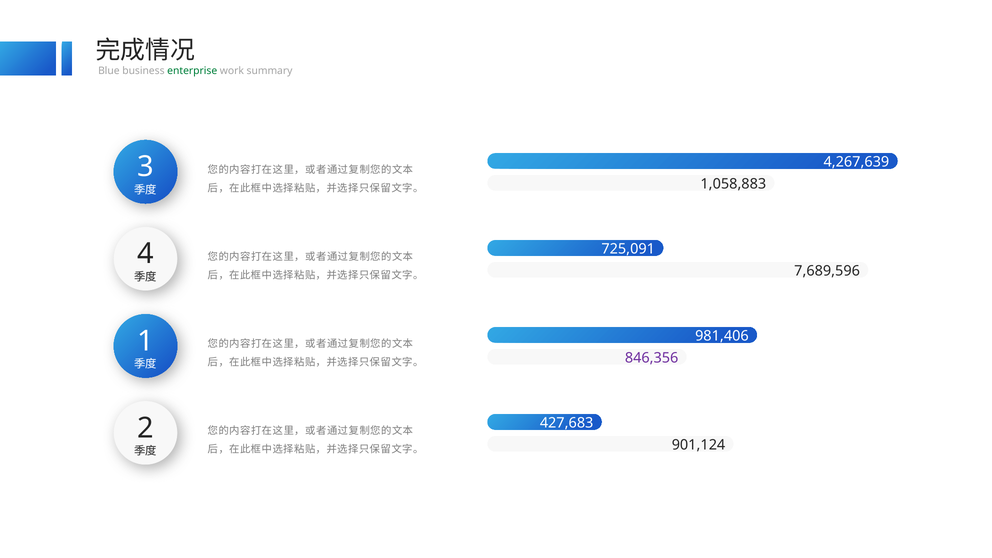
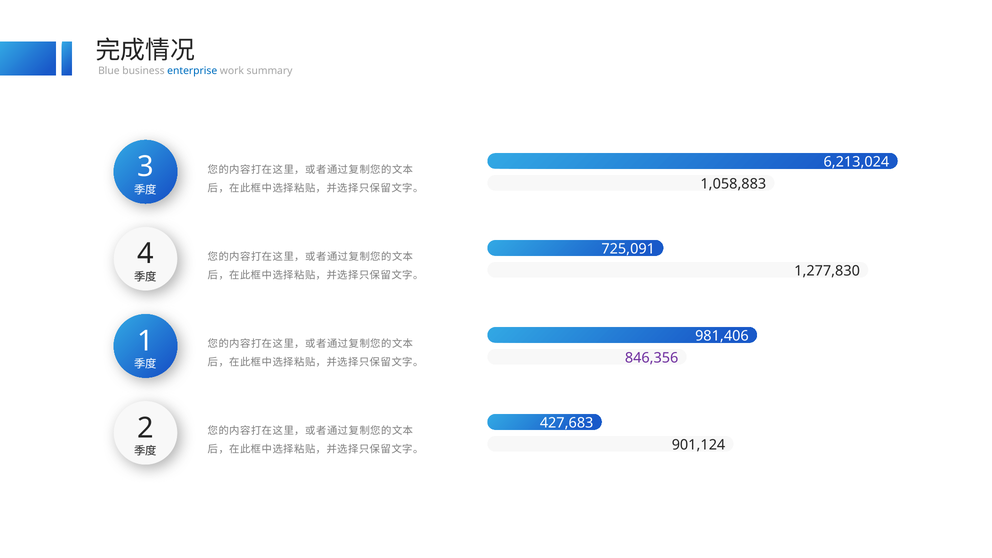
enterprise colour: green -> blue
4,267,639: 4,267,639 -> 6,213,024
7,689,596: 7,689,596 -> 1,277,830
